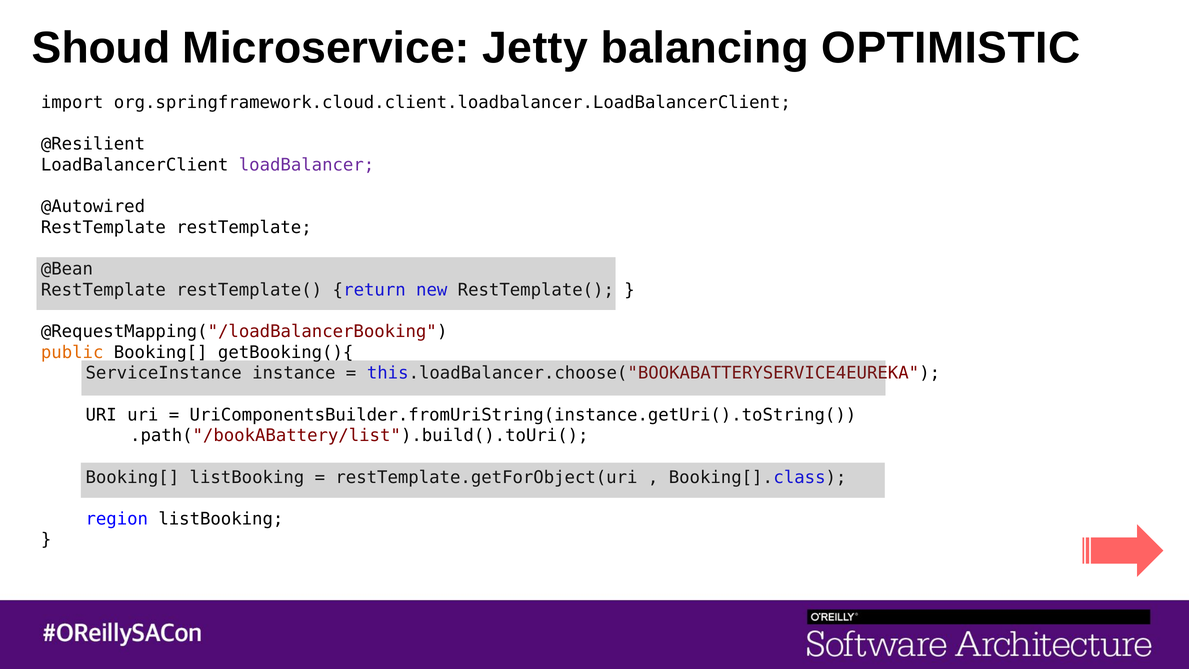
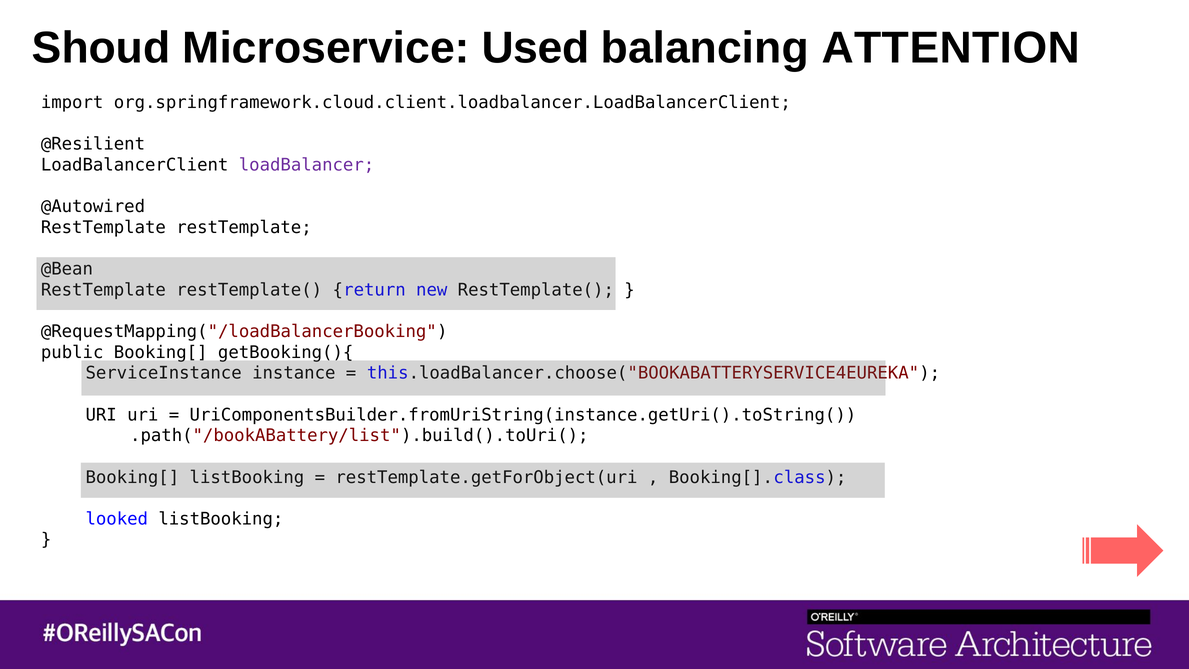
Jetty: Jetty -> Used
OPTIMISTIC: OPTIMISTIC -> ATTENTION
public colour: orange -> black
region: region -> looked
